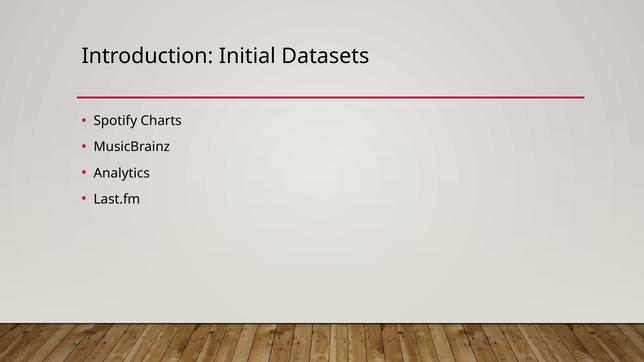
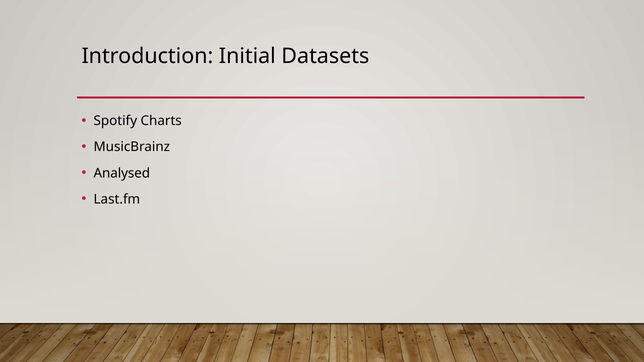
Analytics: Analytics -> Analysed
